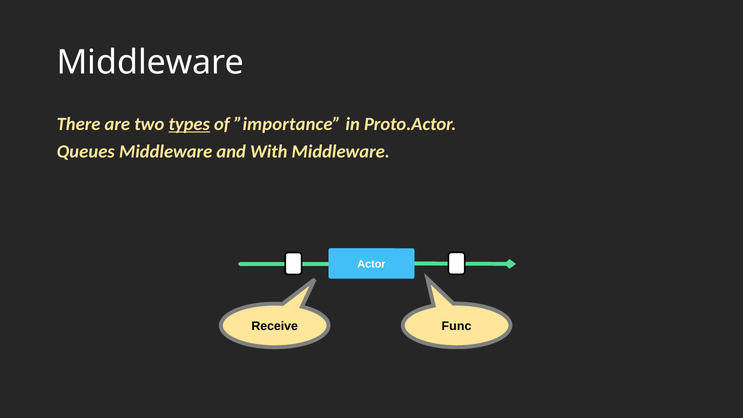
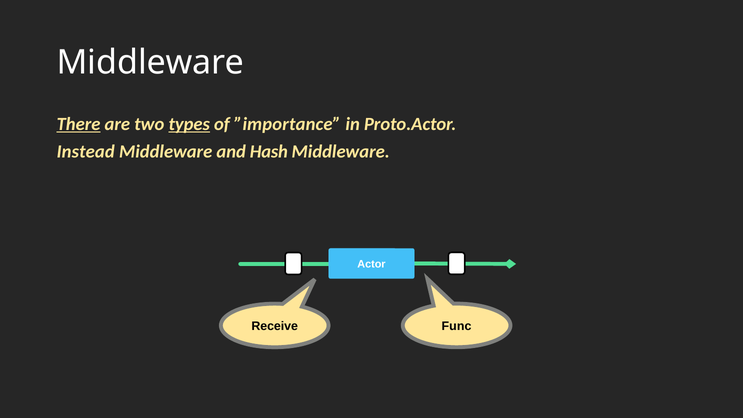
There underline: none -> present
Queues: Queues -> Instead
With: With -> Hash
